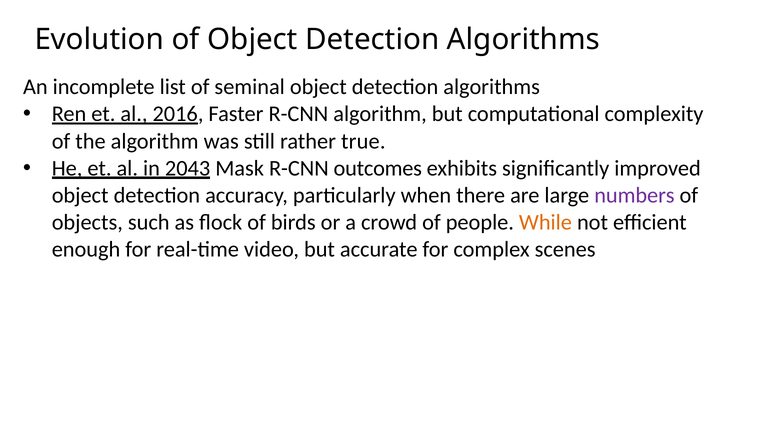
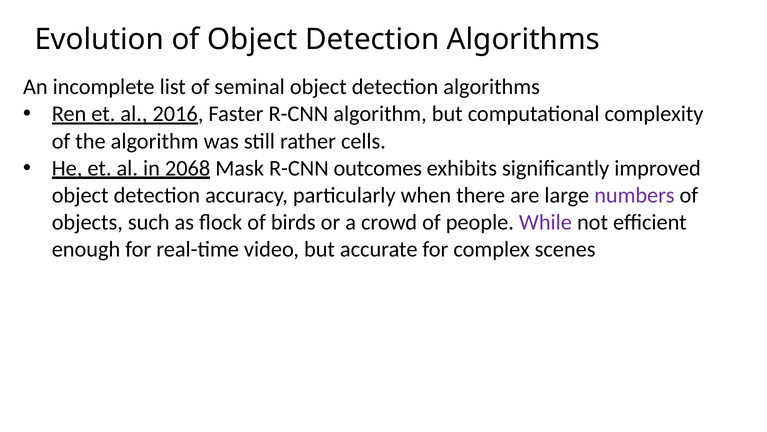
true: true -> cells
2043: 2043 -> 2068
While colour: orange -> purple
